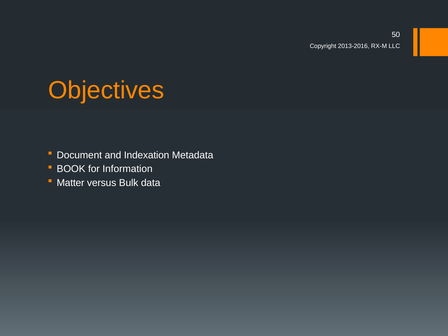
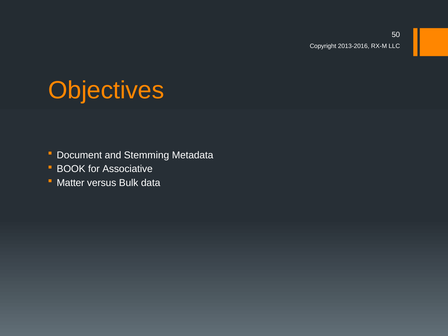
Indexation: Indexation -> Stemming
Information: Information -> Associative
